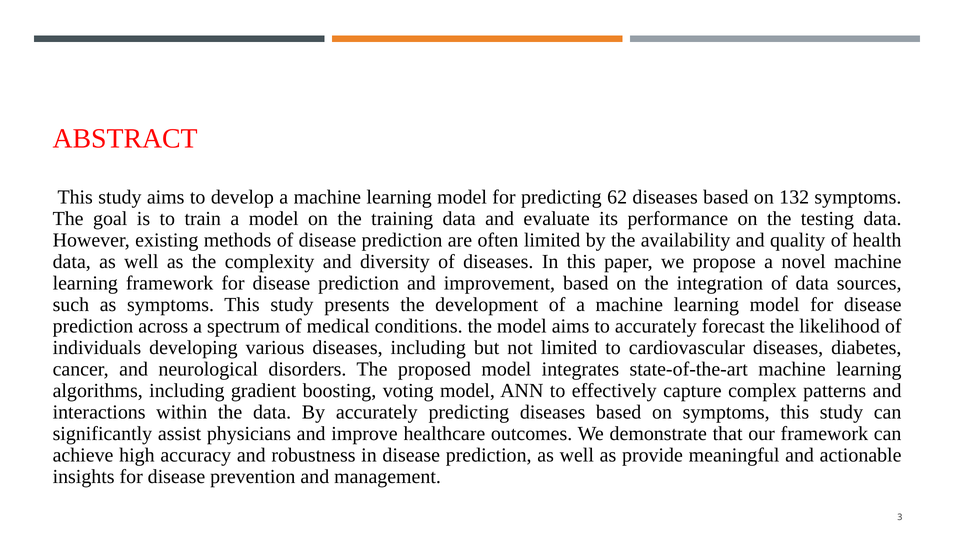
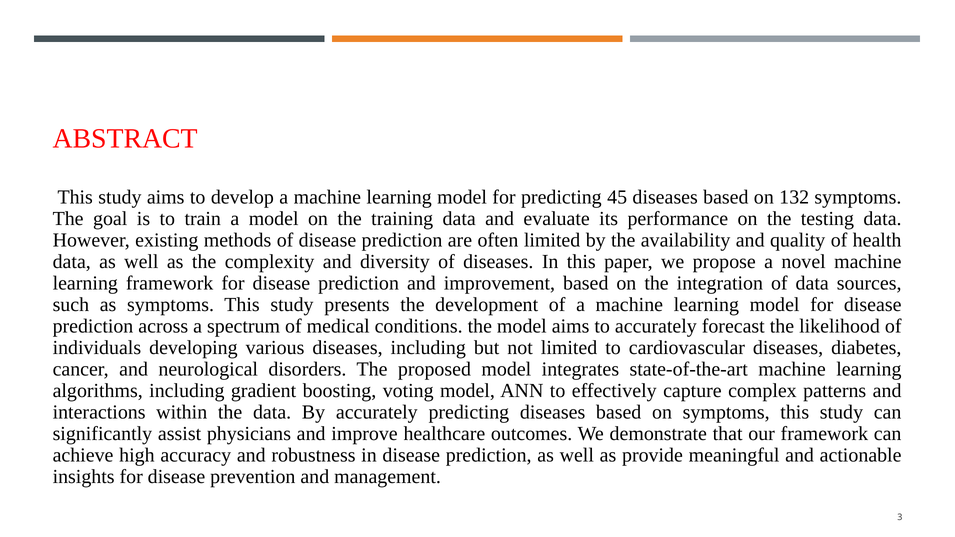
62: 62 -> 45
